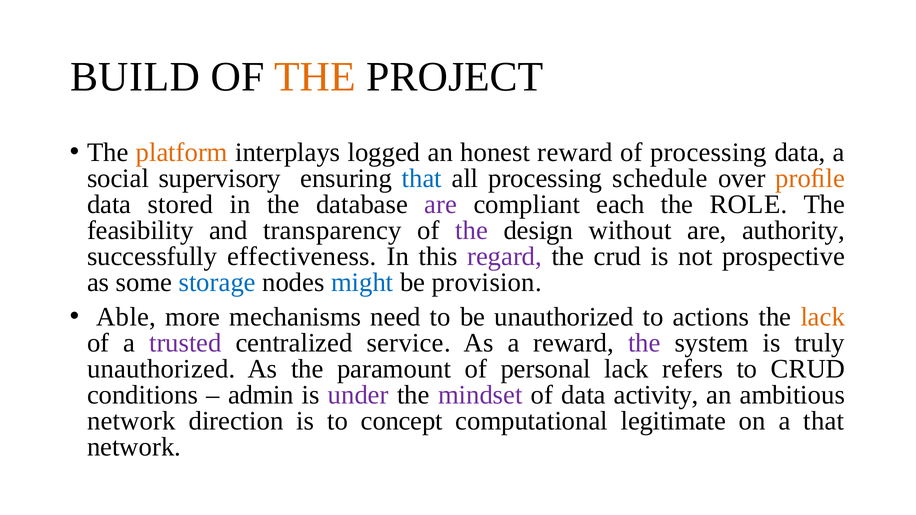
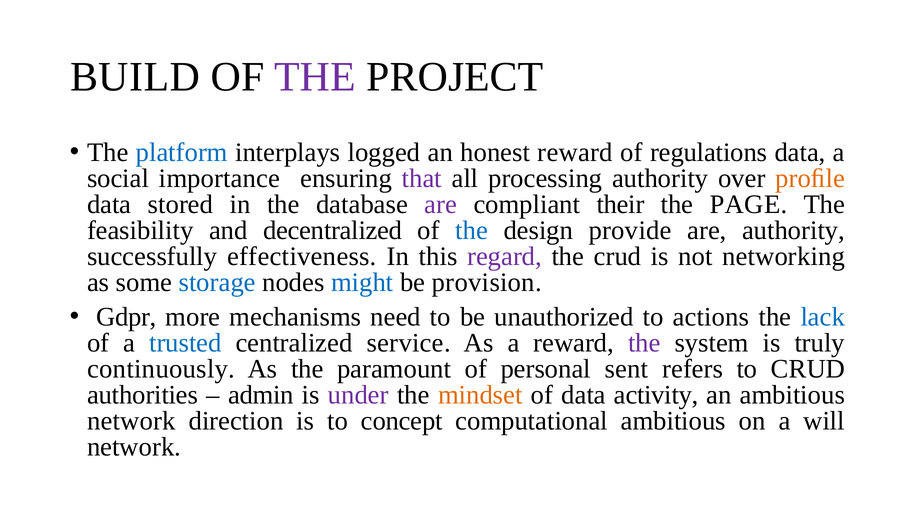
THE at (315, 77) colour: orange -> purple
platform colour: orange -> blue
of processing: processing -> regulations
supervisory: supervisory -> importance
that at (422, 179) colour: blue -> purple
processing schedule: schedule -> authority
each: each -> their
ROLE: ROLE -> PAGE
transparency: transparency -> decentralized
the at (472, 231) colour: purple -> blue
without: without -> provide
prospective: prospective -> networking
Able: Able -> Gdpr
lack at (823, 317) colour: orange -> blue
trusted colour: purple -> blue
unauthorized at (161, 369): unauthorized -> continuously
personal lack: lack -> sent
conditions: conditions -> authorities
mindset colour: purple -> orange
computational legitimate: legitimate -> ambitious
a that: that -> will
